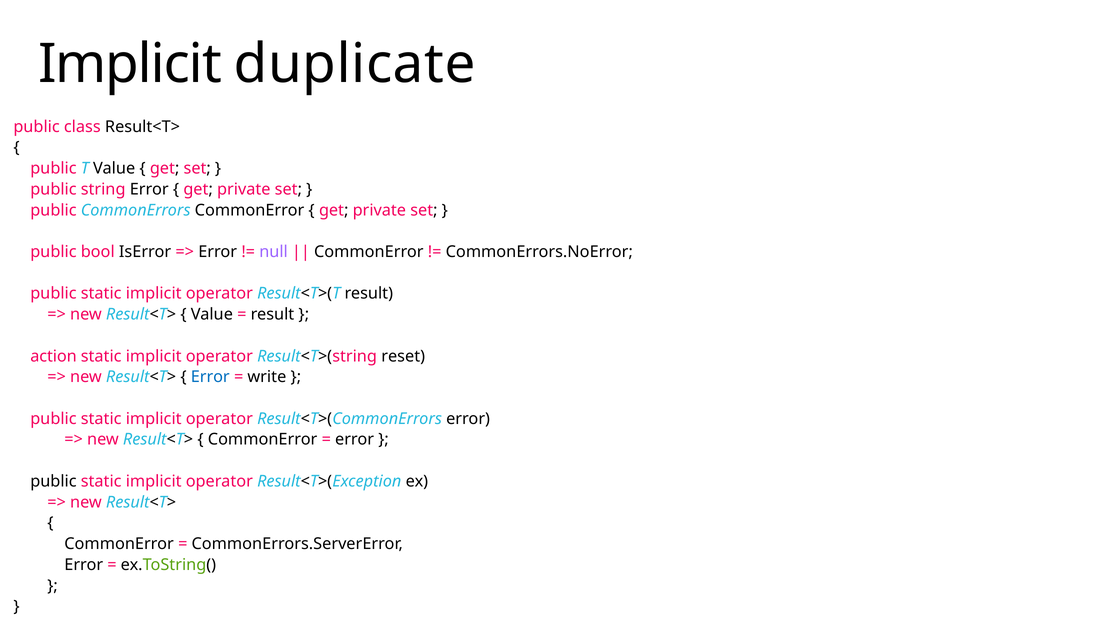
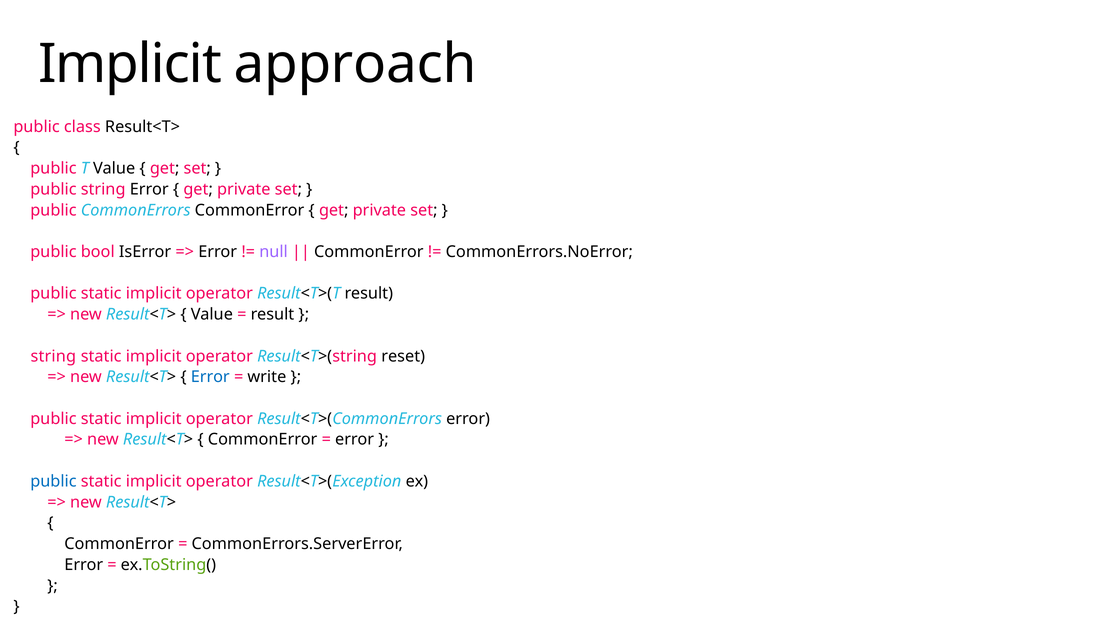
duplicate: duplicate -> approach
action at (53, 356): action -> string
public at (53, 482) colour: black -> blue
